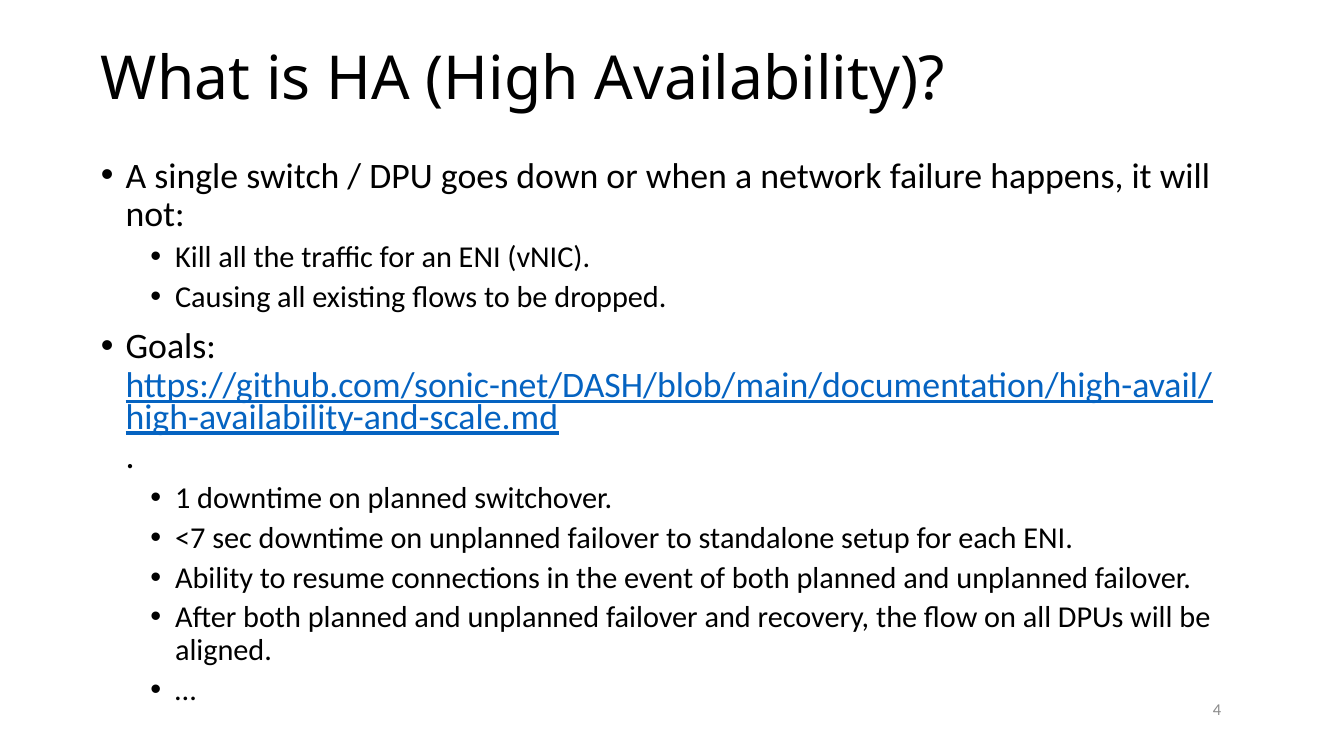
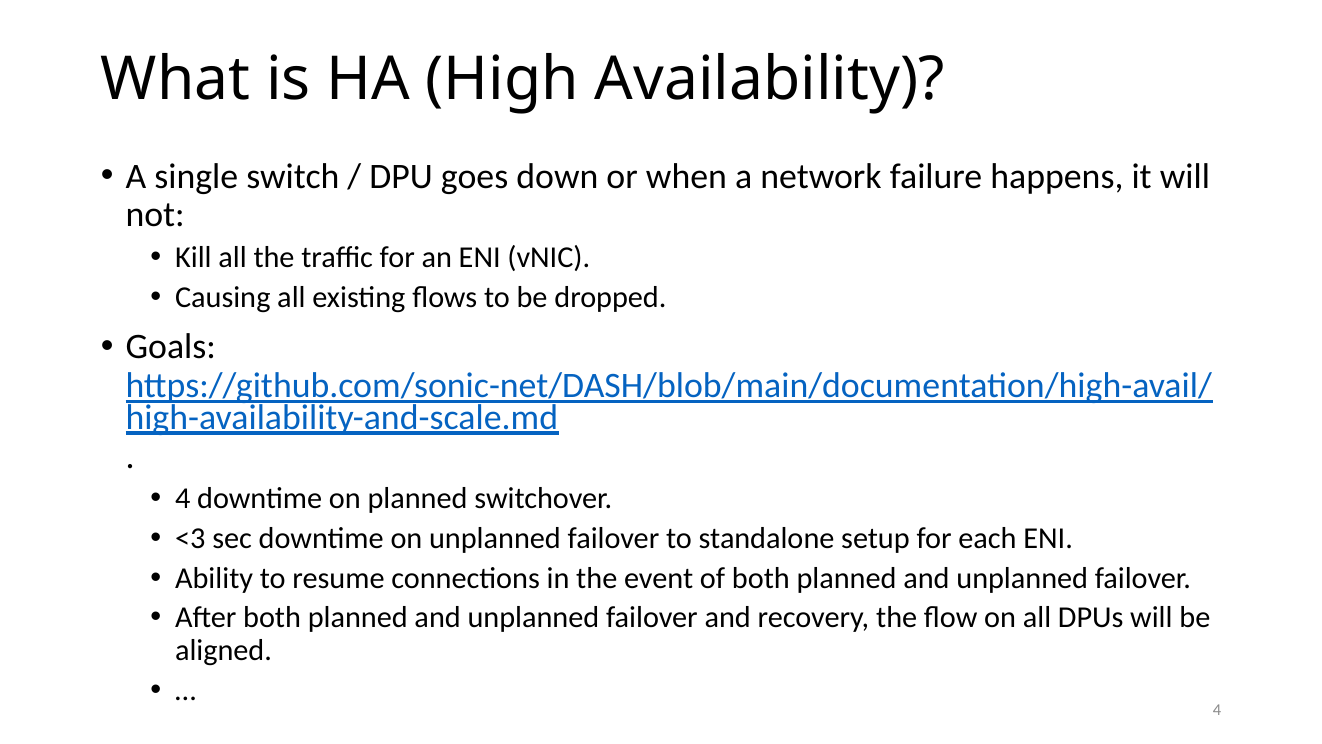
1 at (183, 499): 1 -> 4
<7: <7 -> <3
